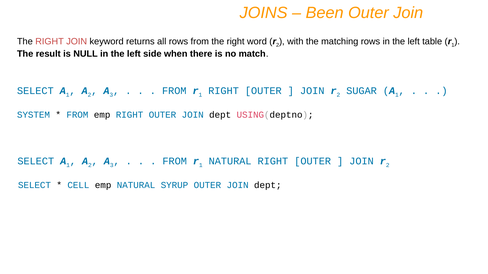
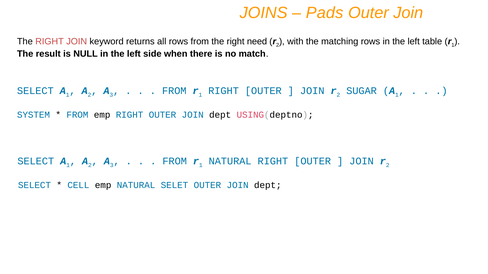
Been: Been -> Pads
word: word -> need
SYRUP: SYRUP -> SELET
